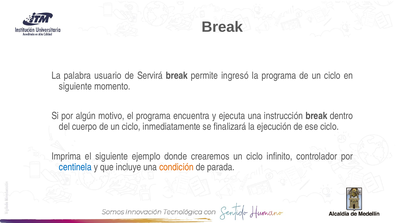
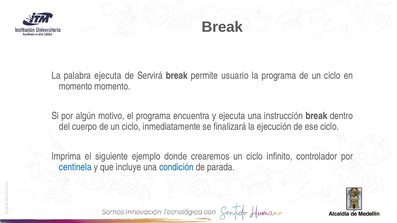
palabra usuario: usuario -> ejecuta
ingresó: ingresó -> usuario
siguiente at (75, 86): siguiente -> momento
condición colour: orange -> blue
